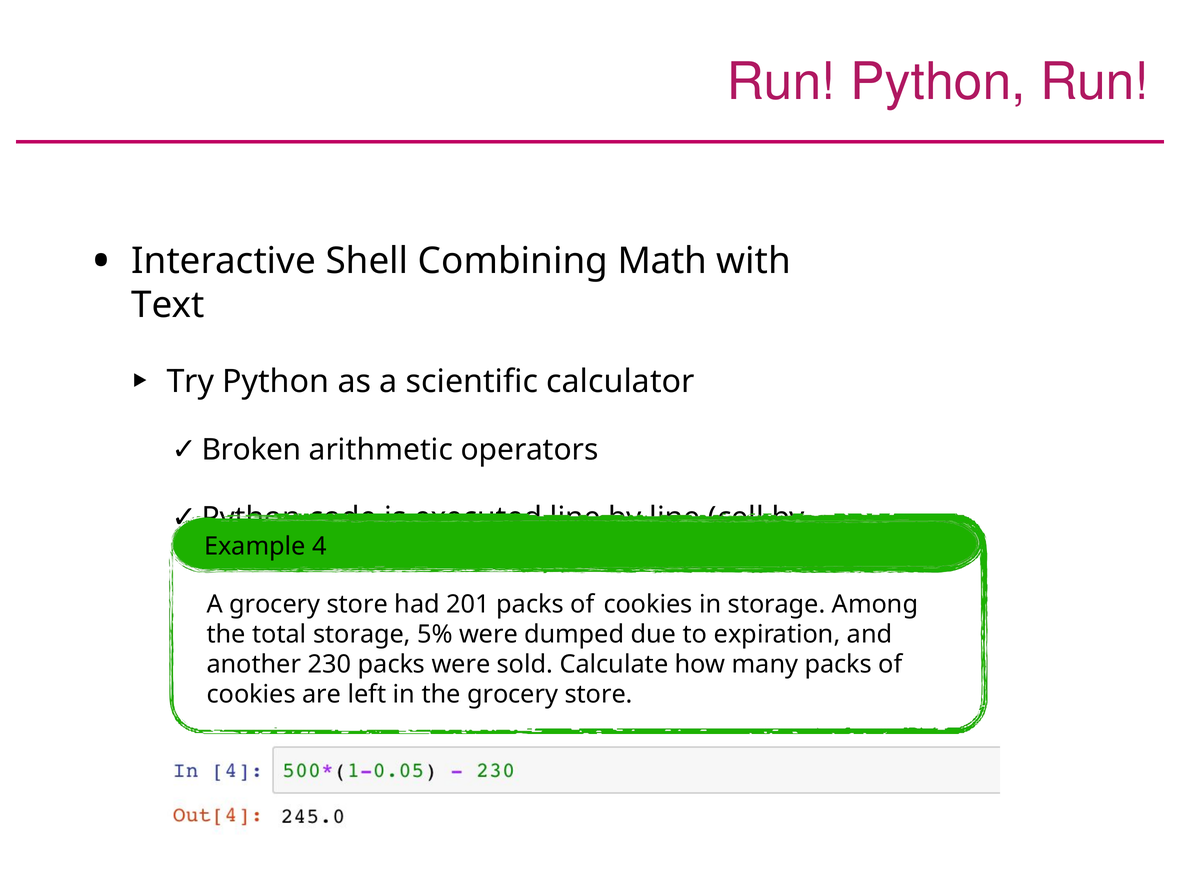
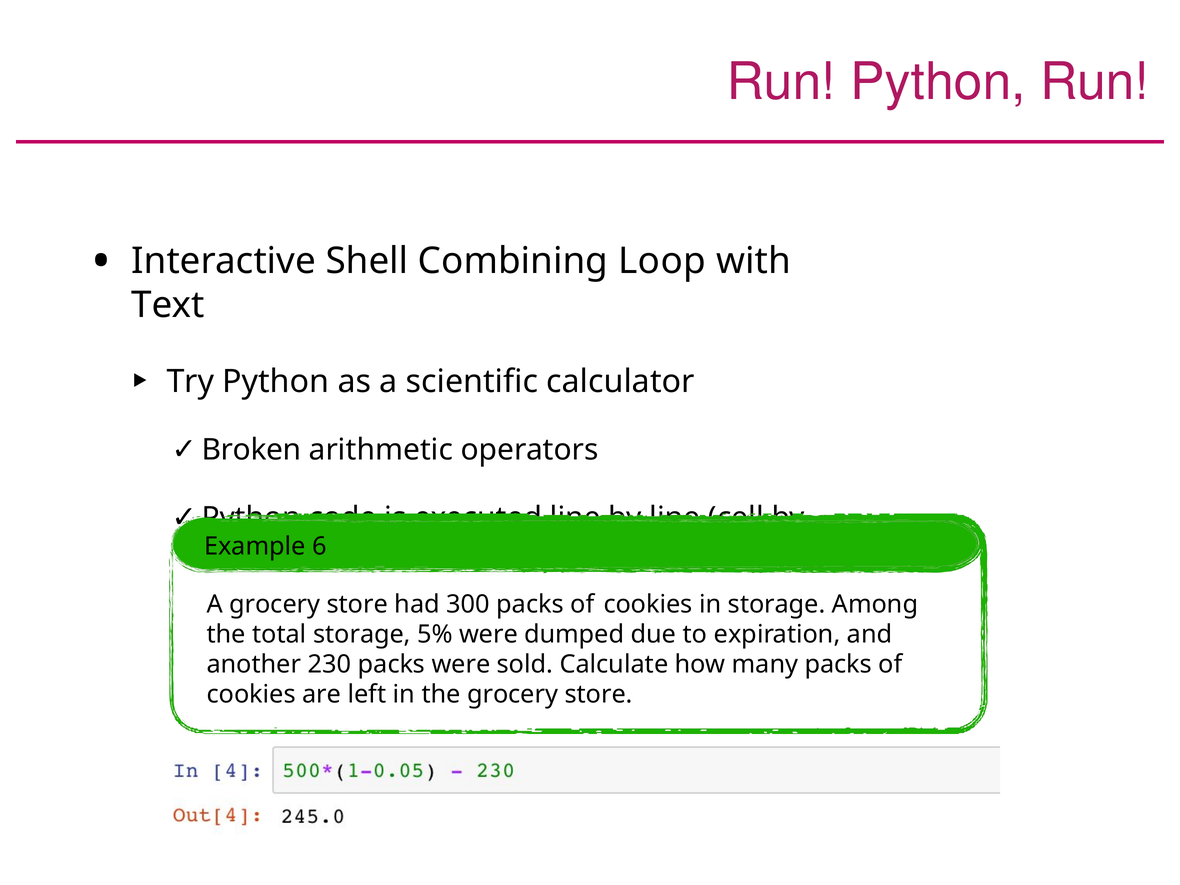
Math: Math -> Loop
4: 4 -> 6
201: 201 -> 300
